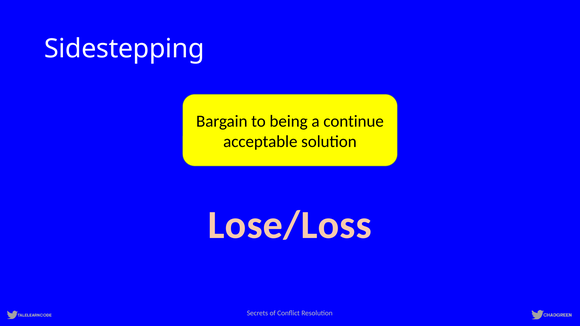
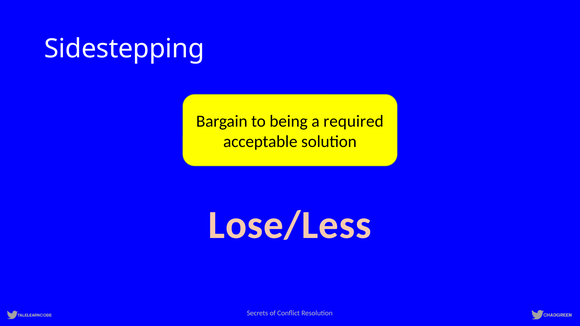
continue: continue -> required
Lose/Loss: Lose/Loss -> Lose/Less
